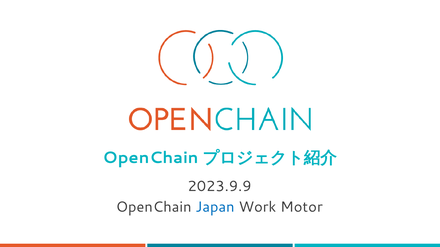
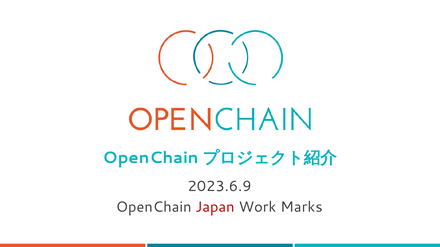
2023.9.9: 2023.9.9 -> 2023.6.9
Japan colour: blue -> red
Motor: Motor -> Marks
